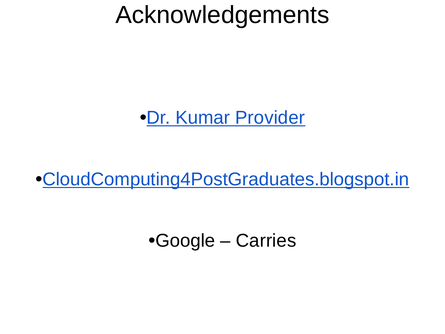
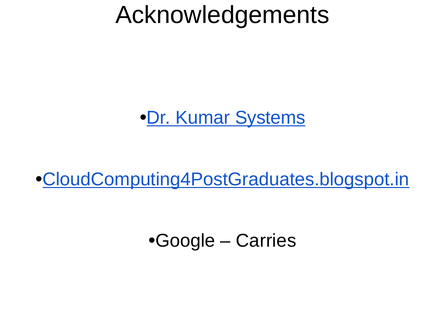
Provider: Provider -> Systems
